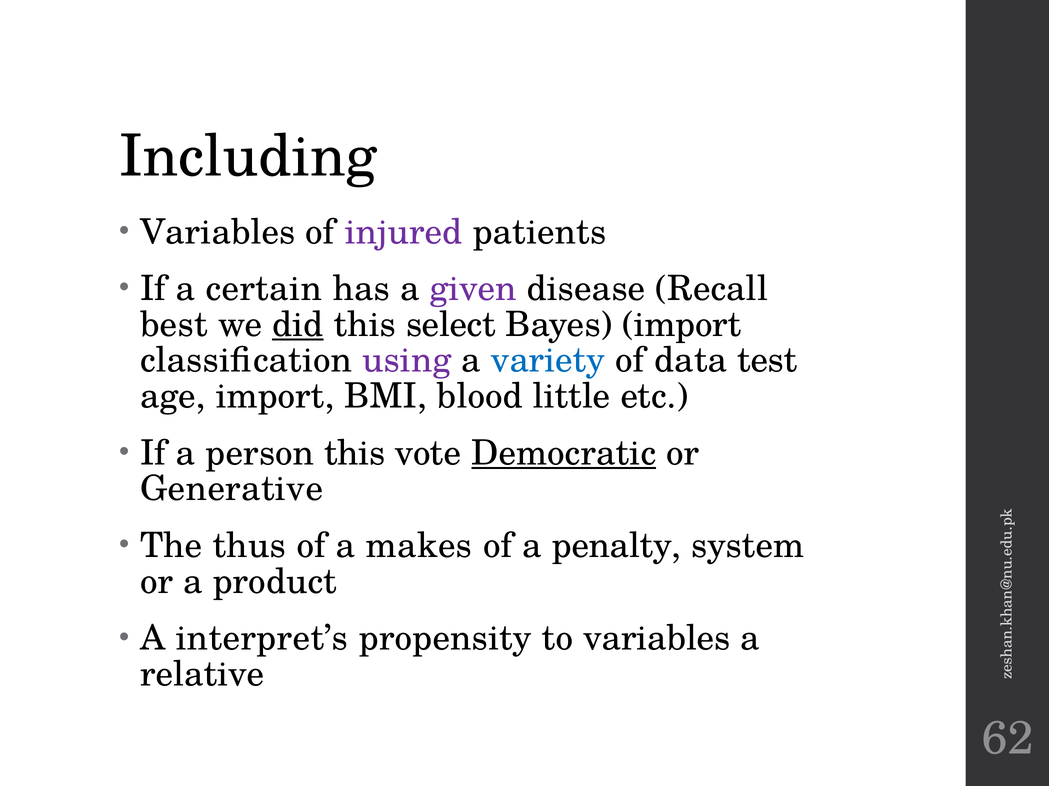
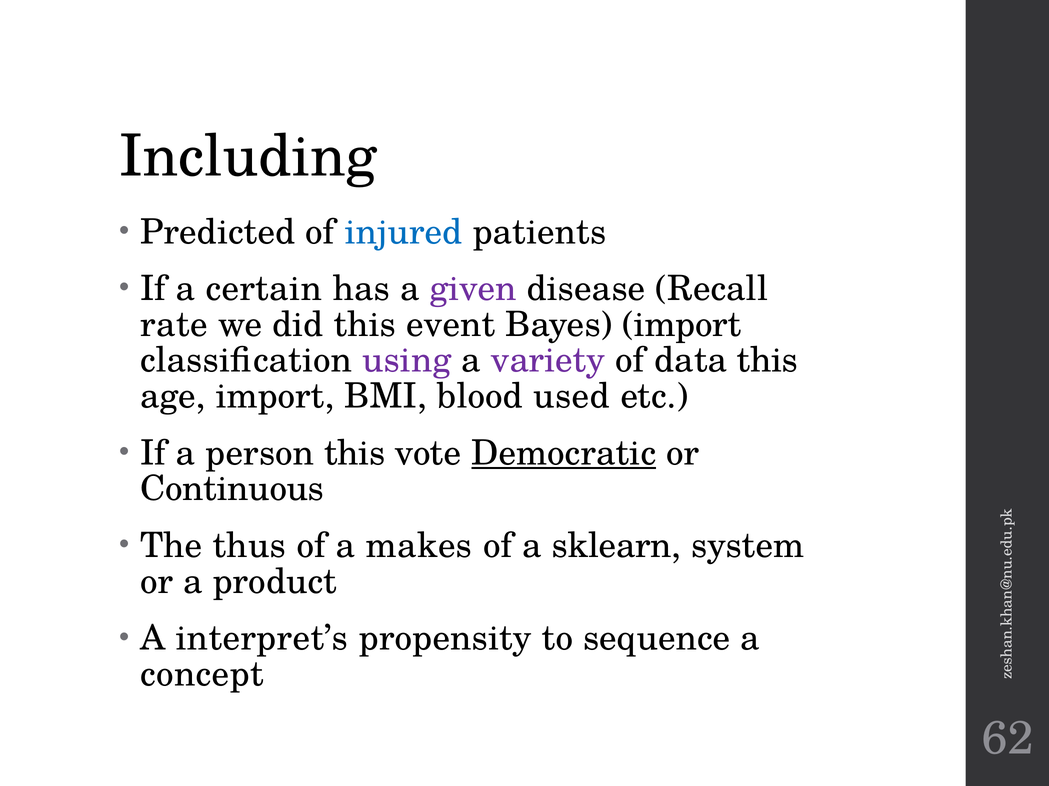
Variables at (218, 232): Variables -> Predicted
injured colour: purple -> blue
best: best -> rate
did underline: present -> none
select: select -> event
variety colour: blue -> purple
data test: test -> this
little: little -> used
Generative: Generative -> Continuous
penalty: penalty -> sklearn
to variables: variables -> sequence
relative: relative -> concept
